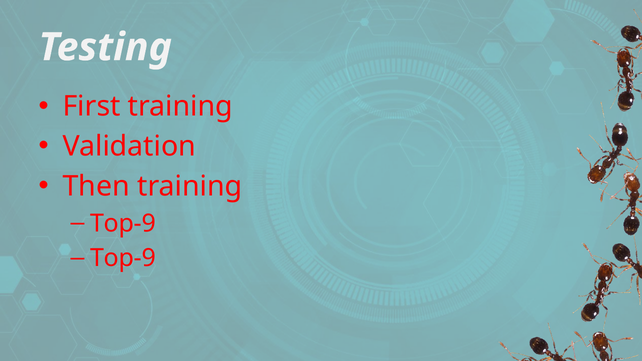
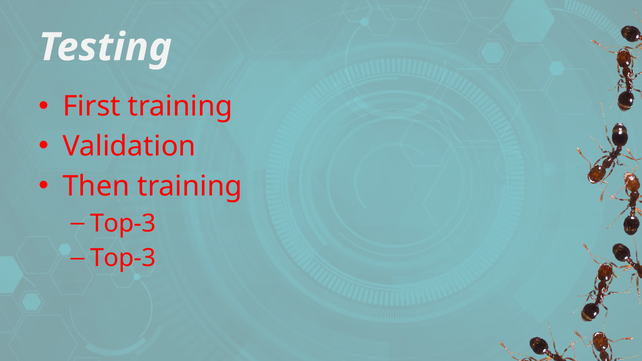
Top-9 at (123, 223): Top-9 -> Top-3
Top-9 at (123, 258): Top-9 -> Top-3
